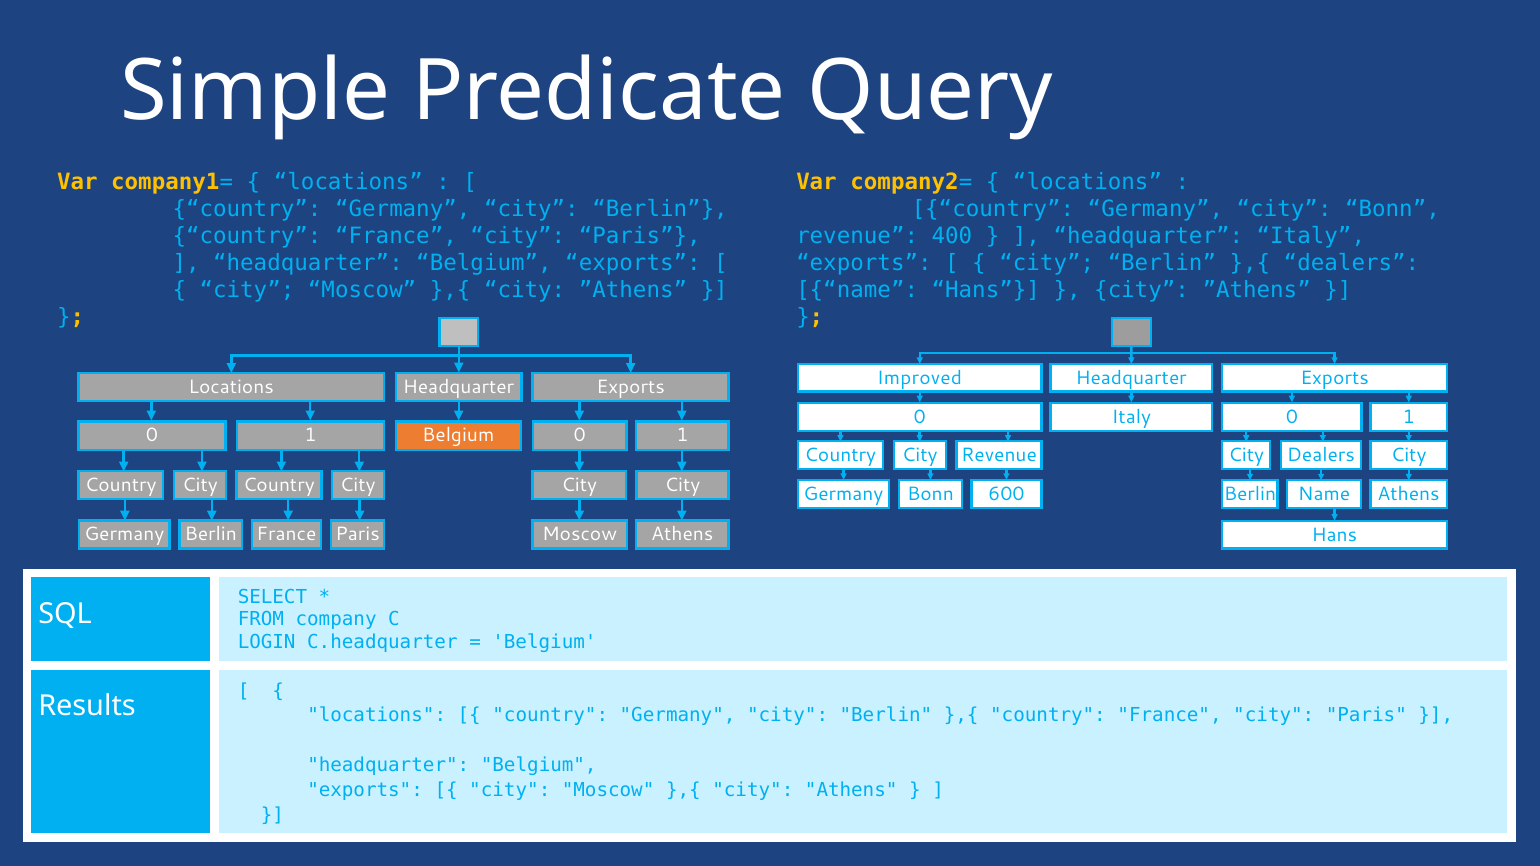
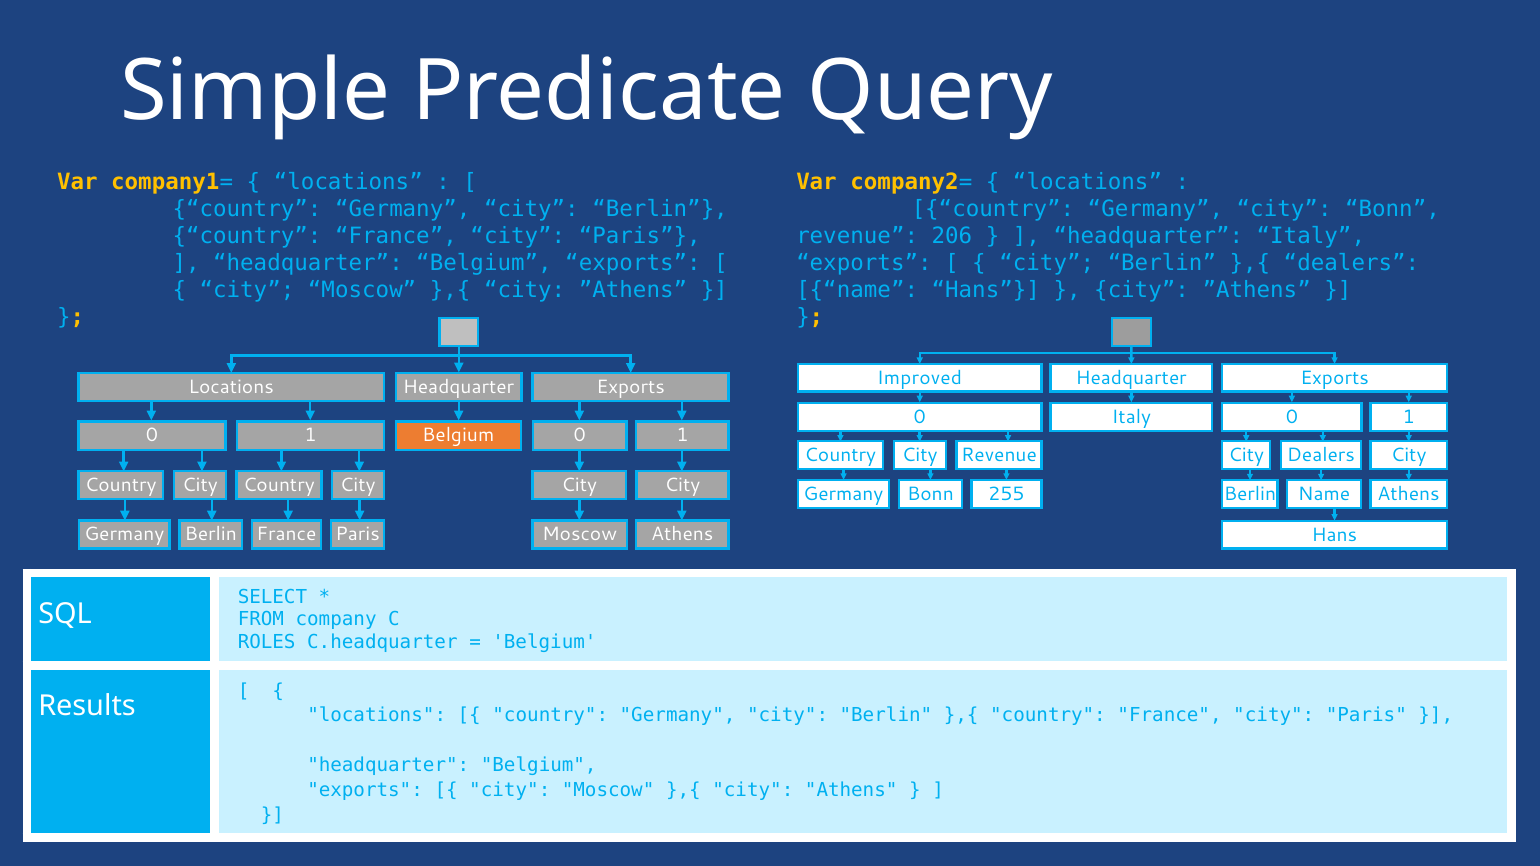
400: 400 -> 206
600: 600 -> 255
LOGIN: LOGIN -> ROLES
